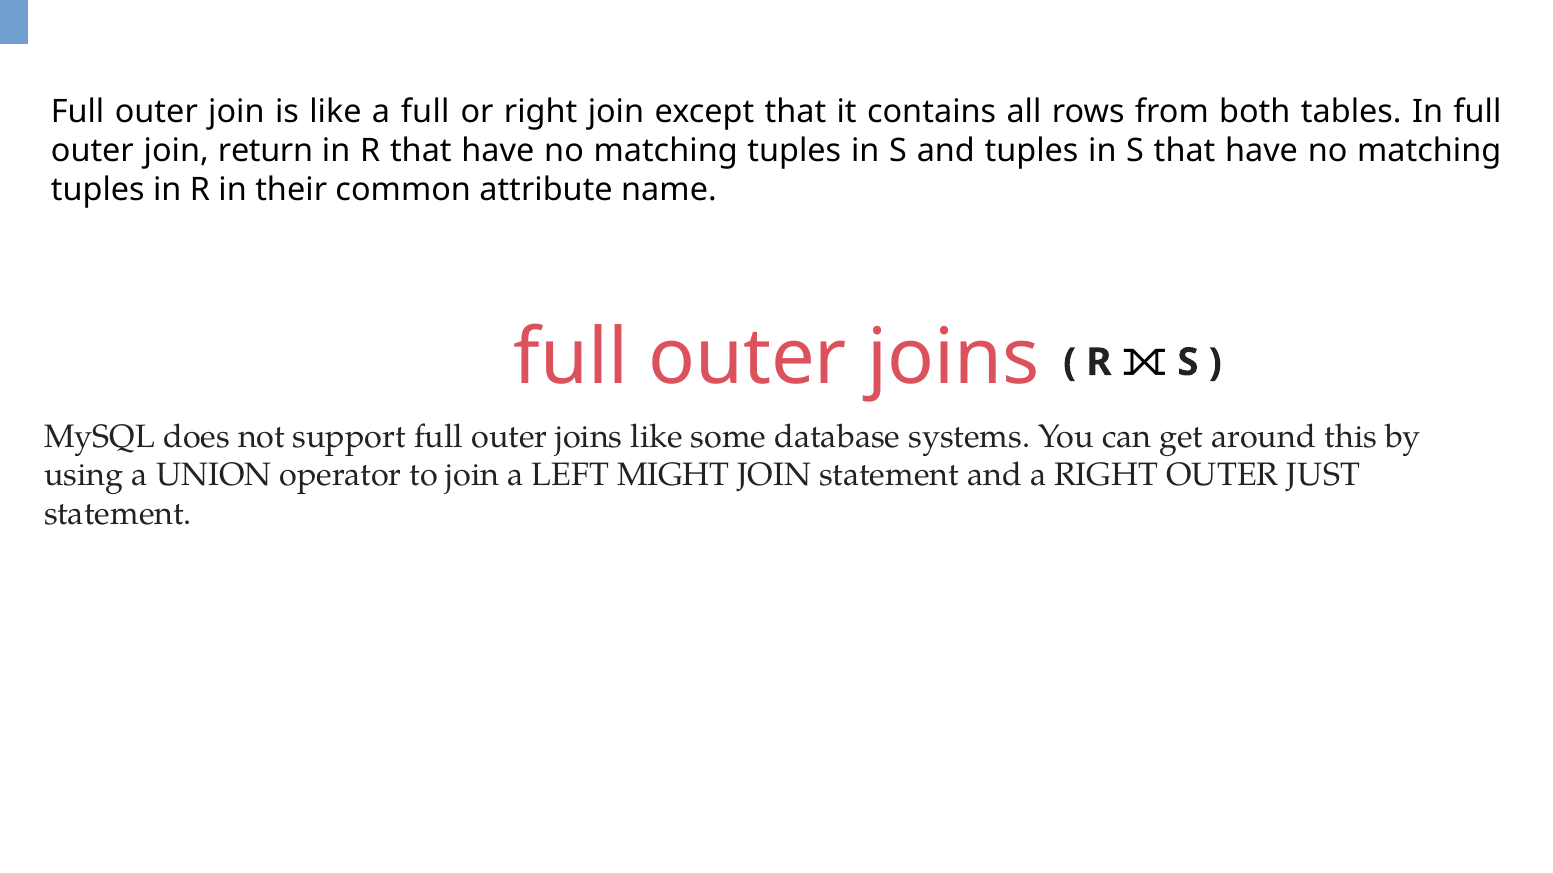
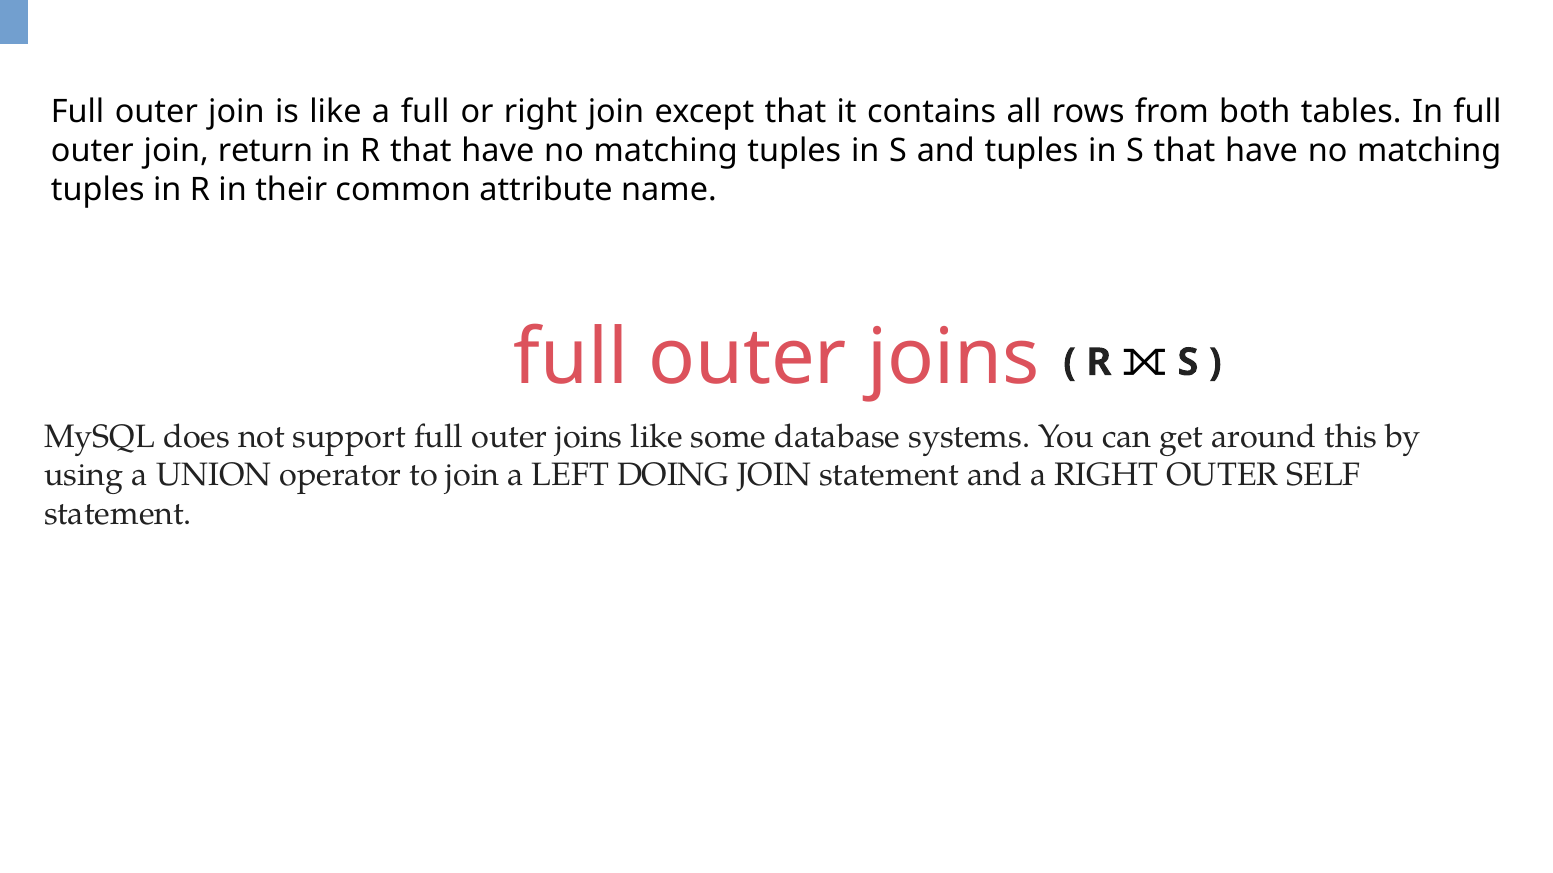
MIGHT: MIGHT -> DOING
JUST: JUST -> SELF
